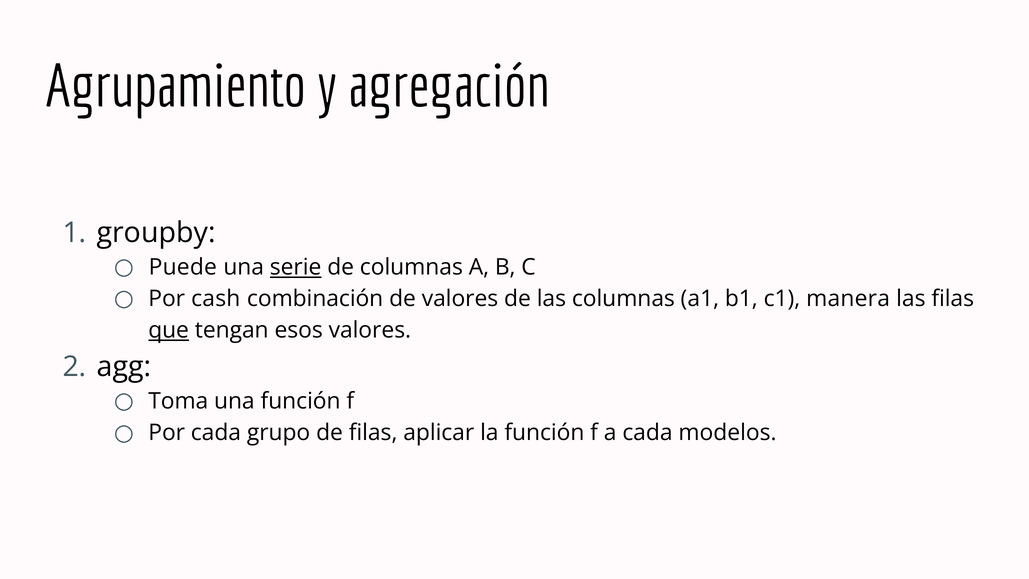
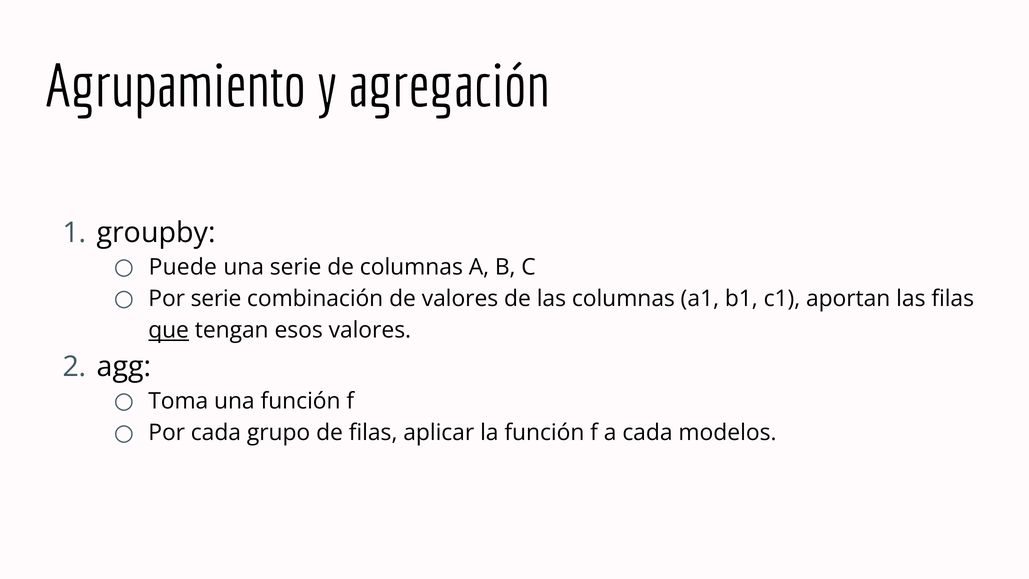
serie at (296, 267) underline: present -> none
Por cash: cash -> serie
manera: manera -> aportan
